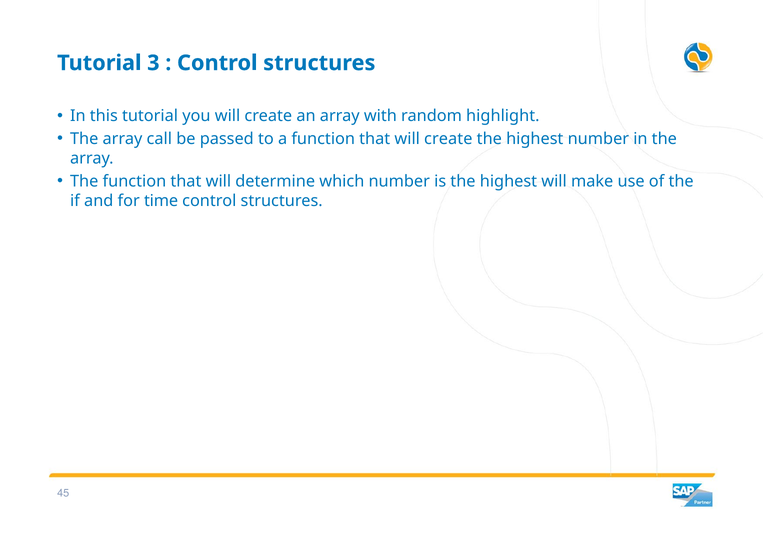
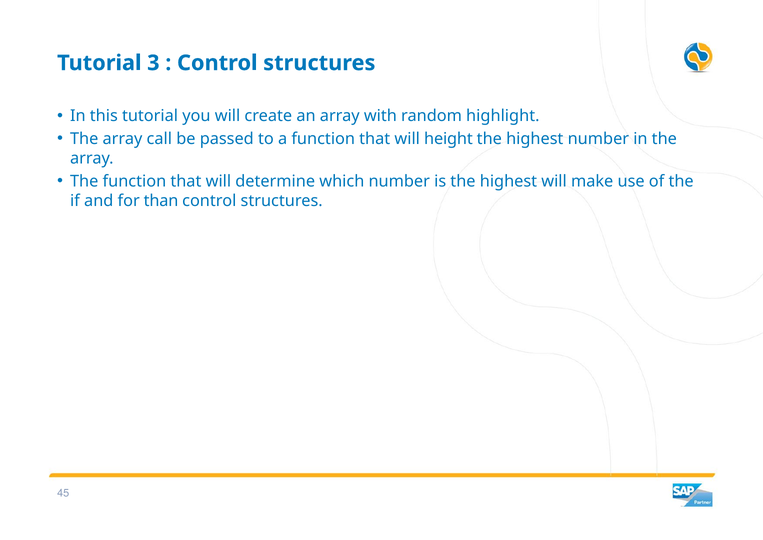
that will create: create -> height
time: time -> than
